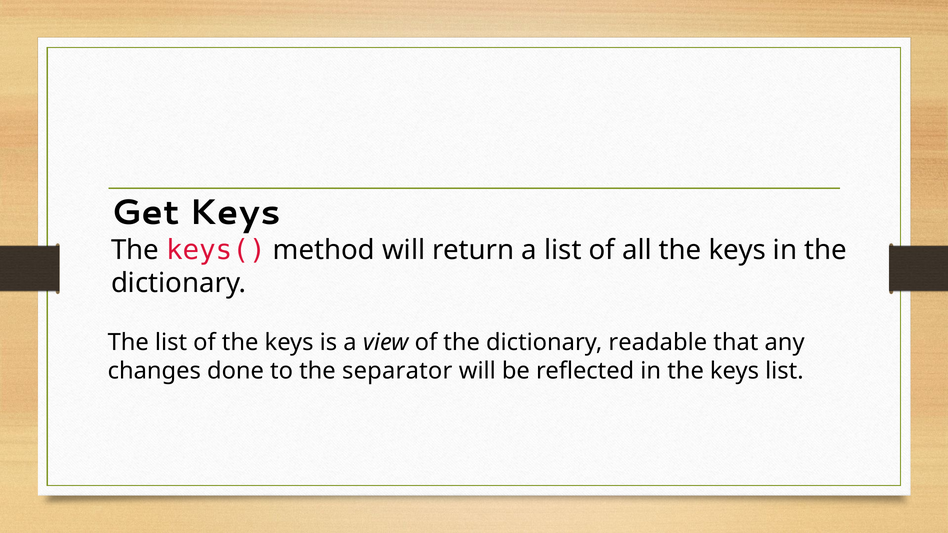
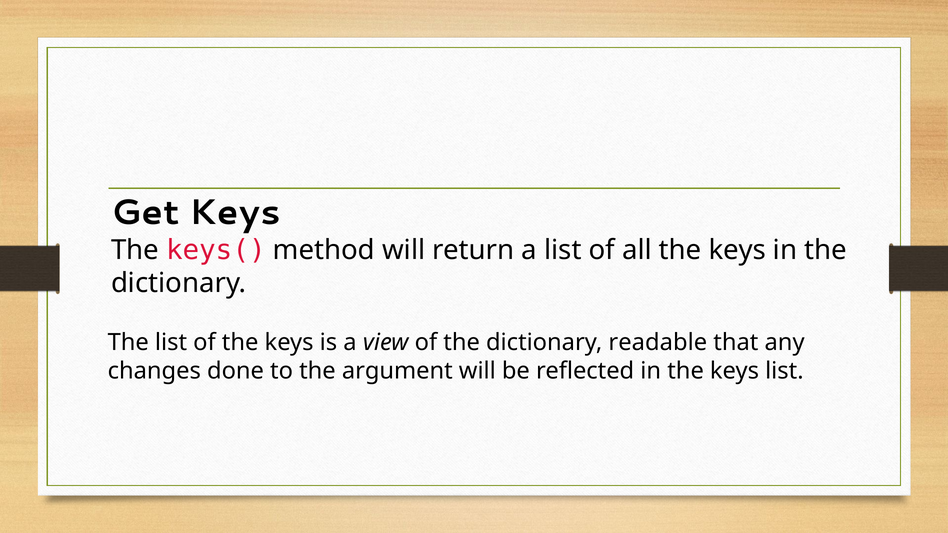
separator: separator -> argument
